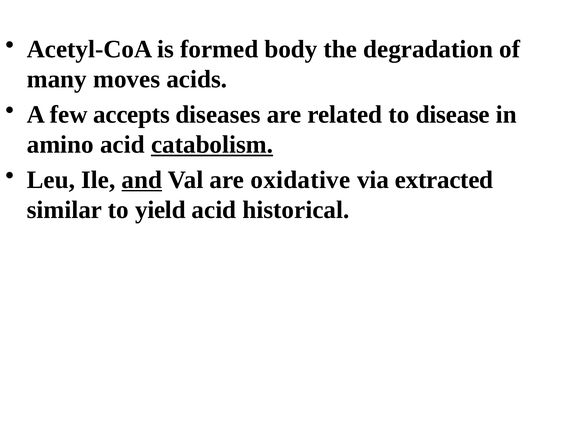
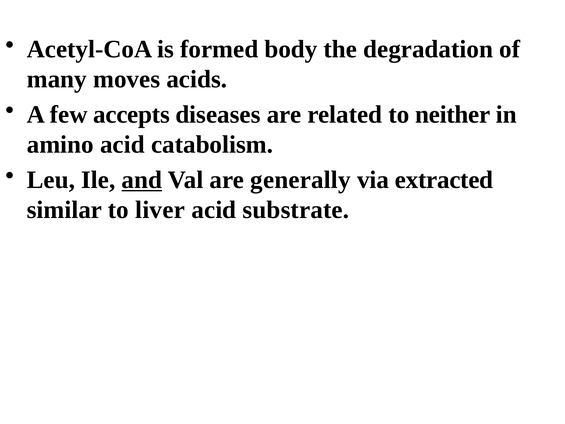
disease: disease -> neither
catabolism underline: present -> none
oxidative: oxidative -> generally
yield: yield -> liver
historical: historical -> substrate
